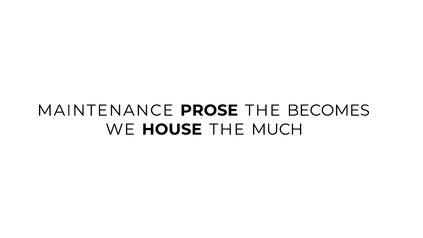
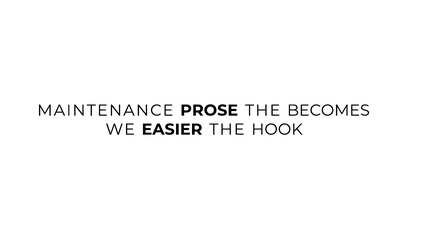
HOUSE: HOUSE -> EASIER
MUCH: MUCH -> HOOK
